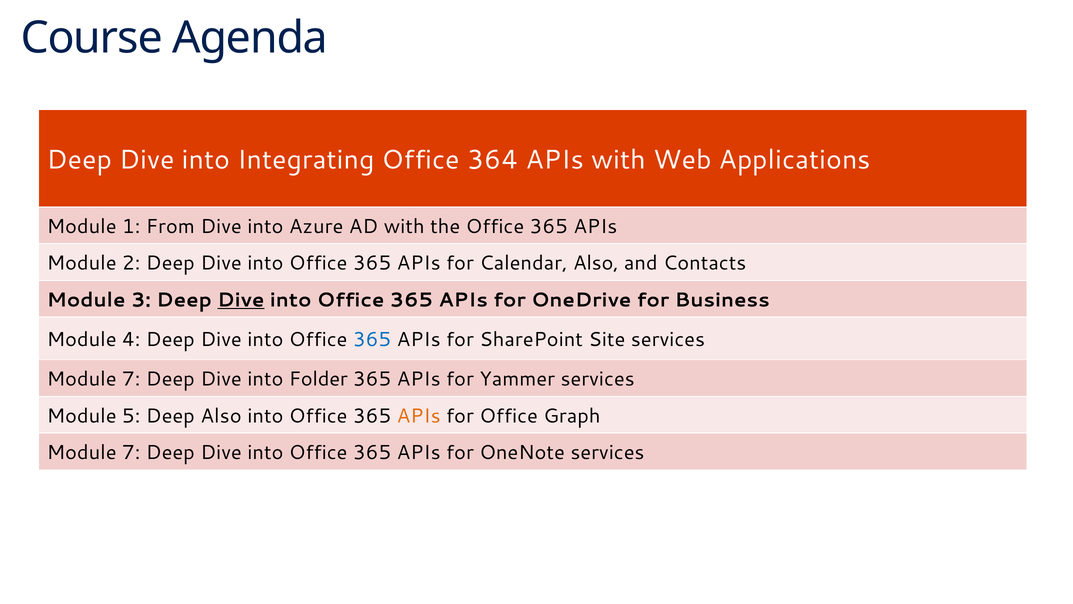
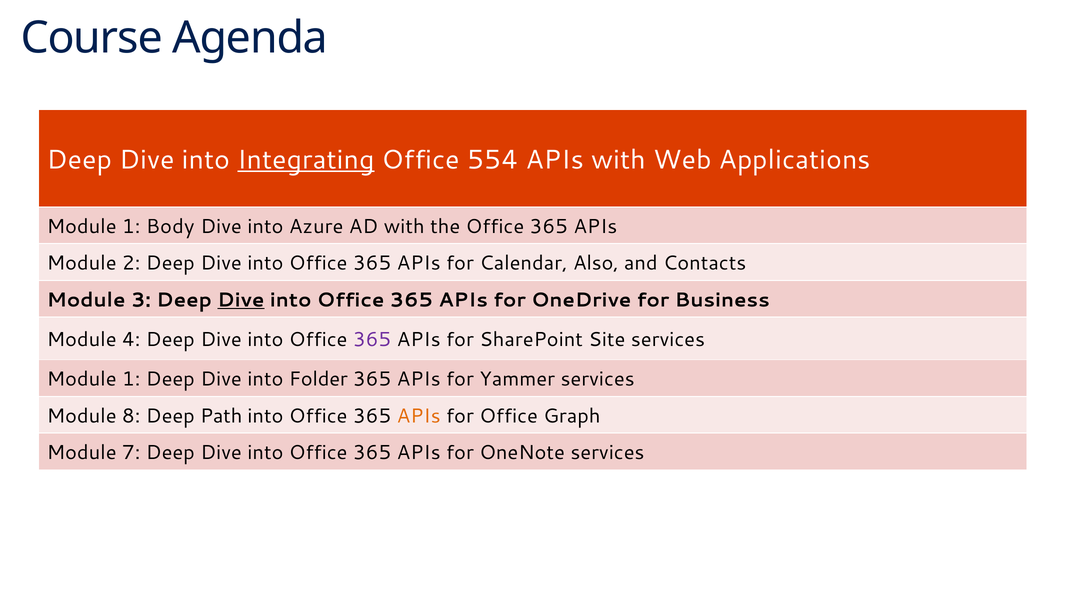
Integrating underline: none -> present
364: 364 -> 554
From: From -> Body
365 at (372, 339) colour: blue -> purple
7 at (131, 379): 7 -> 1
5: 5 -> 8
Deep Also: Also -> Path
